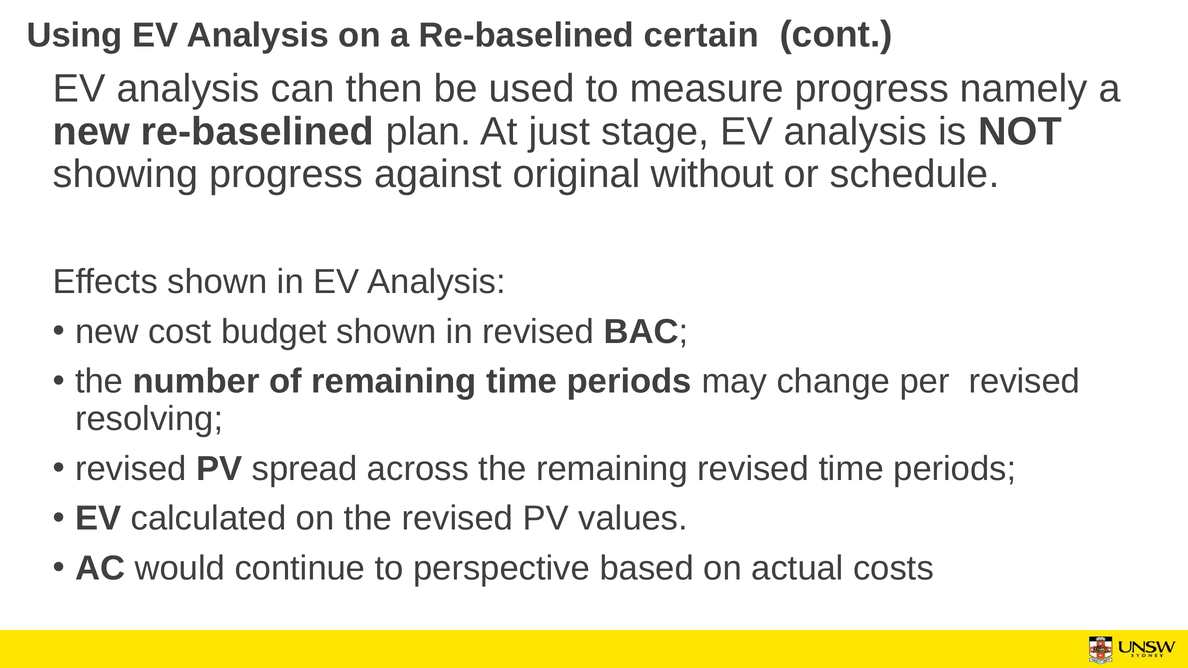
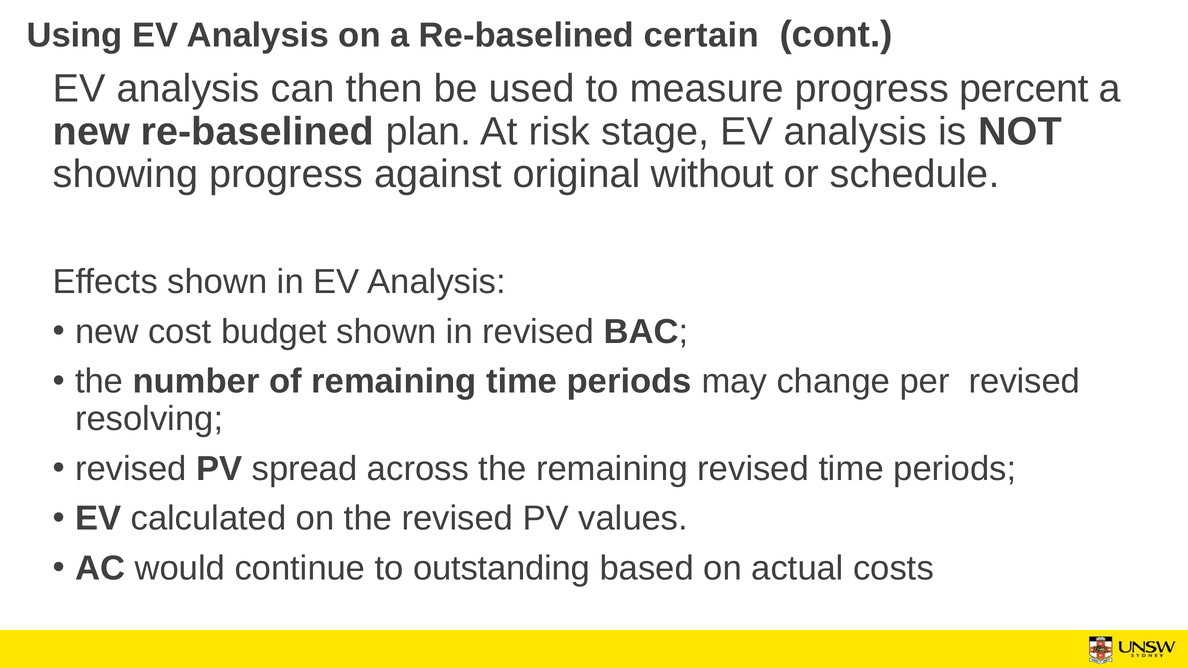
namely: namely -> percent
just: just -> risk
perspective: perspective -> outstanding
